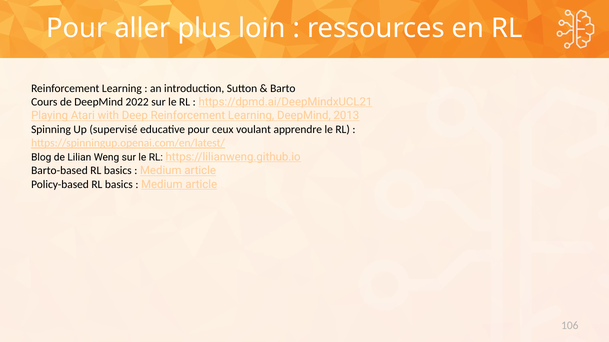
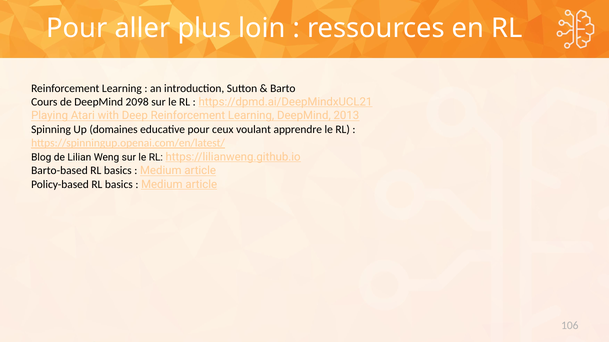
2022: 2022 -> 2098
supervisé: supervisé -> domaines
